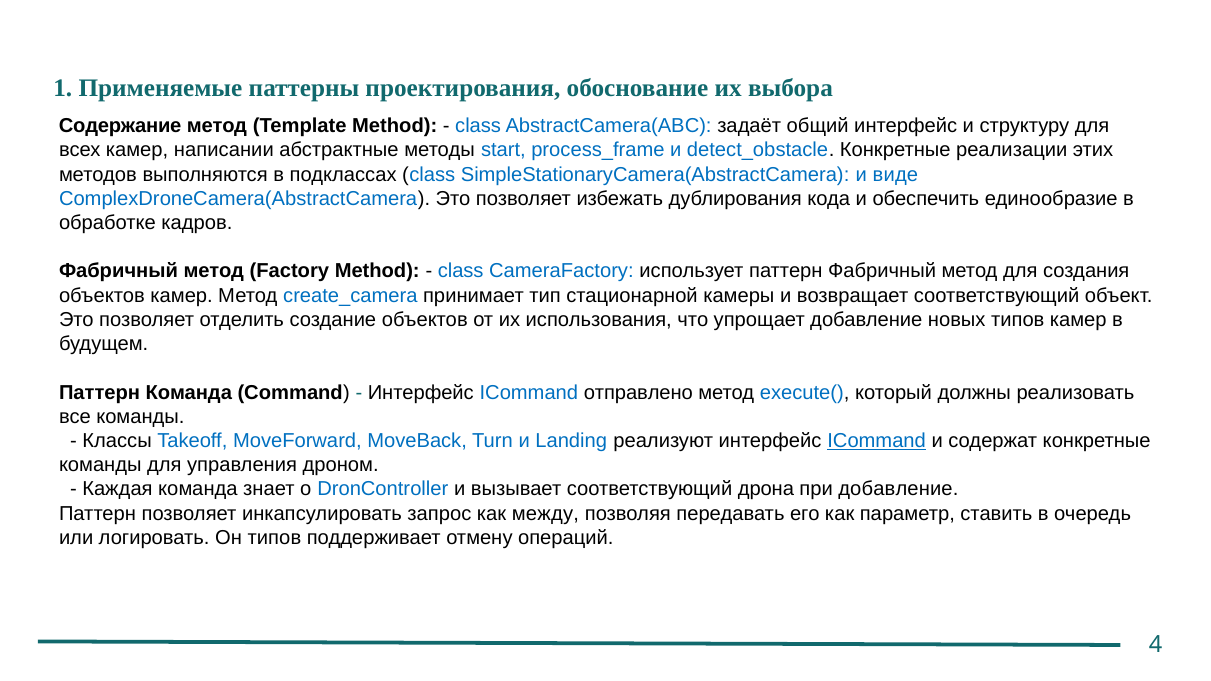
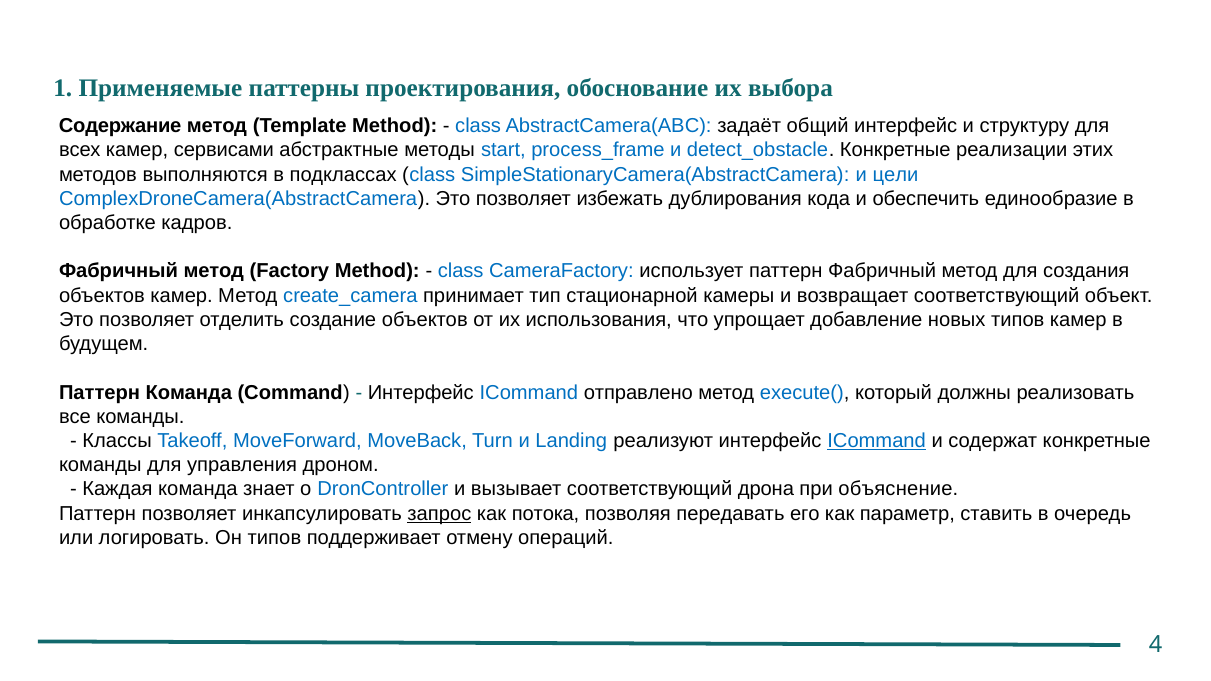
написании: написании -> сервисами
виде: виде -> цели
при добавление: добавление -> объяснение
запрос underline: none -> present
между: между -> потока
